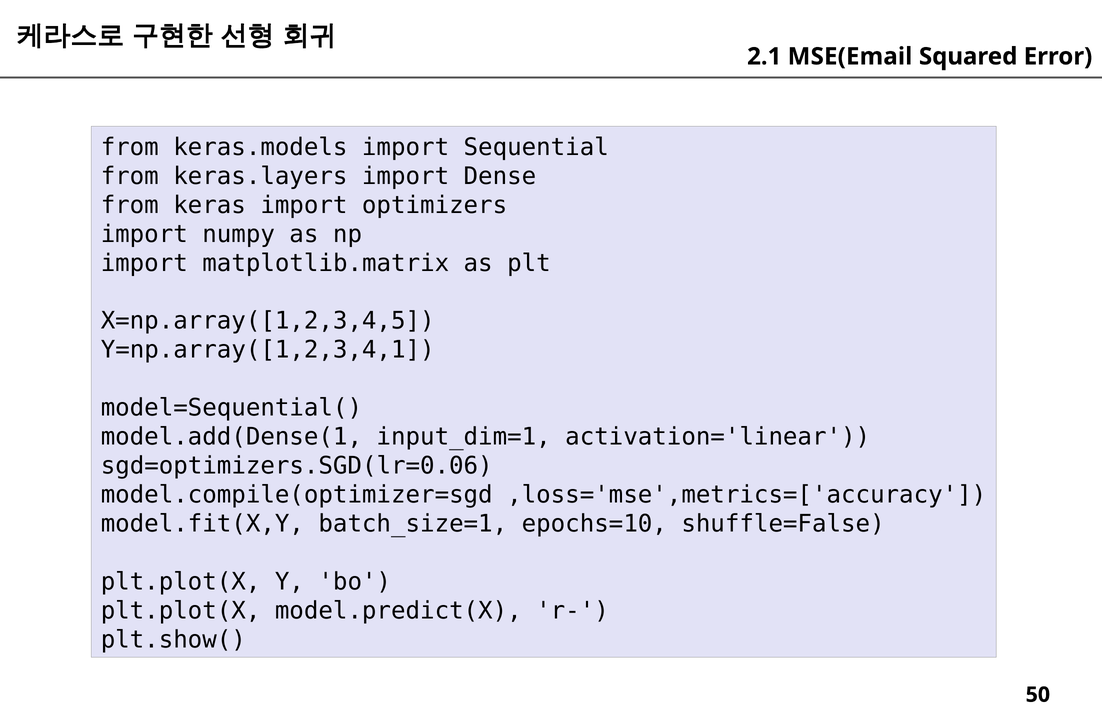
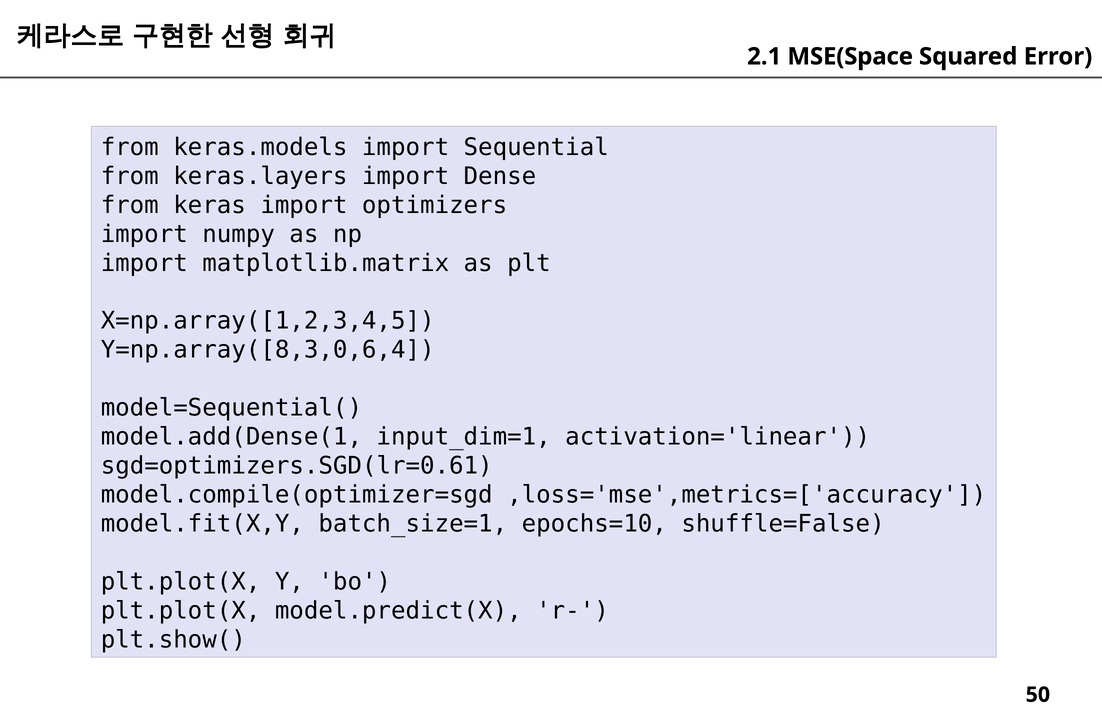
MSE(Email: MSE(Email -> MSE(Space
Y=np.array([1,2,3,4,1: Y=np.array([1,2,3,4,1 -> Y=np.array([8,3,0,6,4
sgd=optimizers.SGD(lr=0.06: sgd=optimizers.SGD(lr=0.06 -> sgd=optimizers.SGD(lr=0.61
